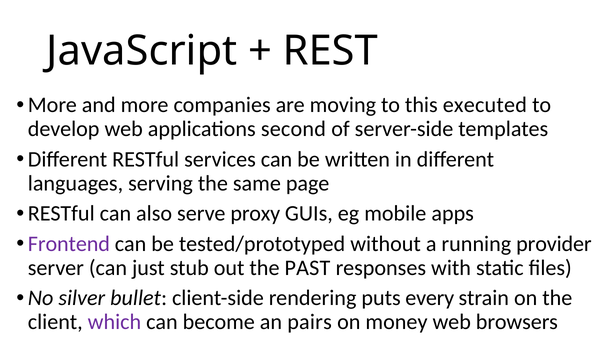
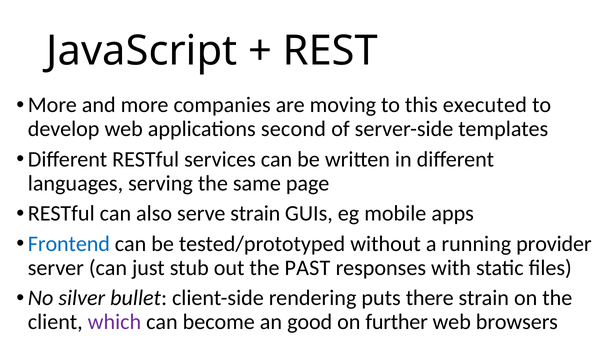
serve proxy: proxy -> strain
Frontend colour: purple -> blue
every: every -> there
pairs: pairs -> good
money: money -> further
